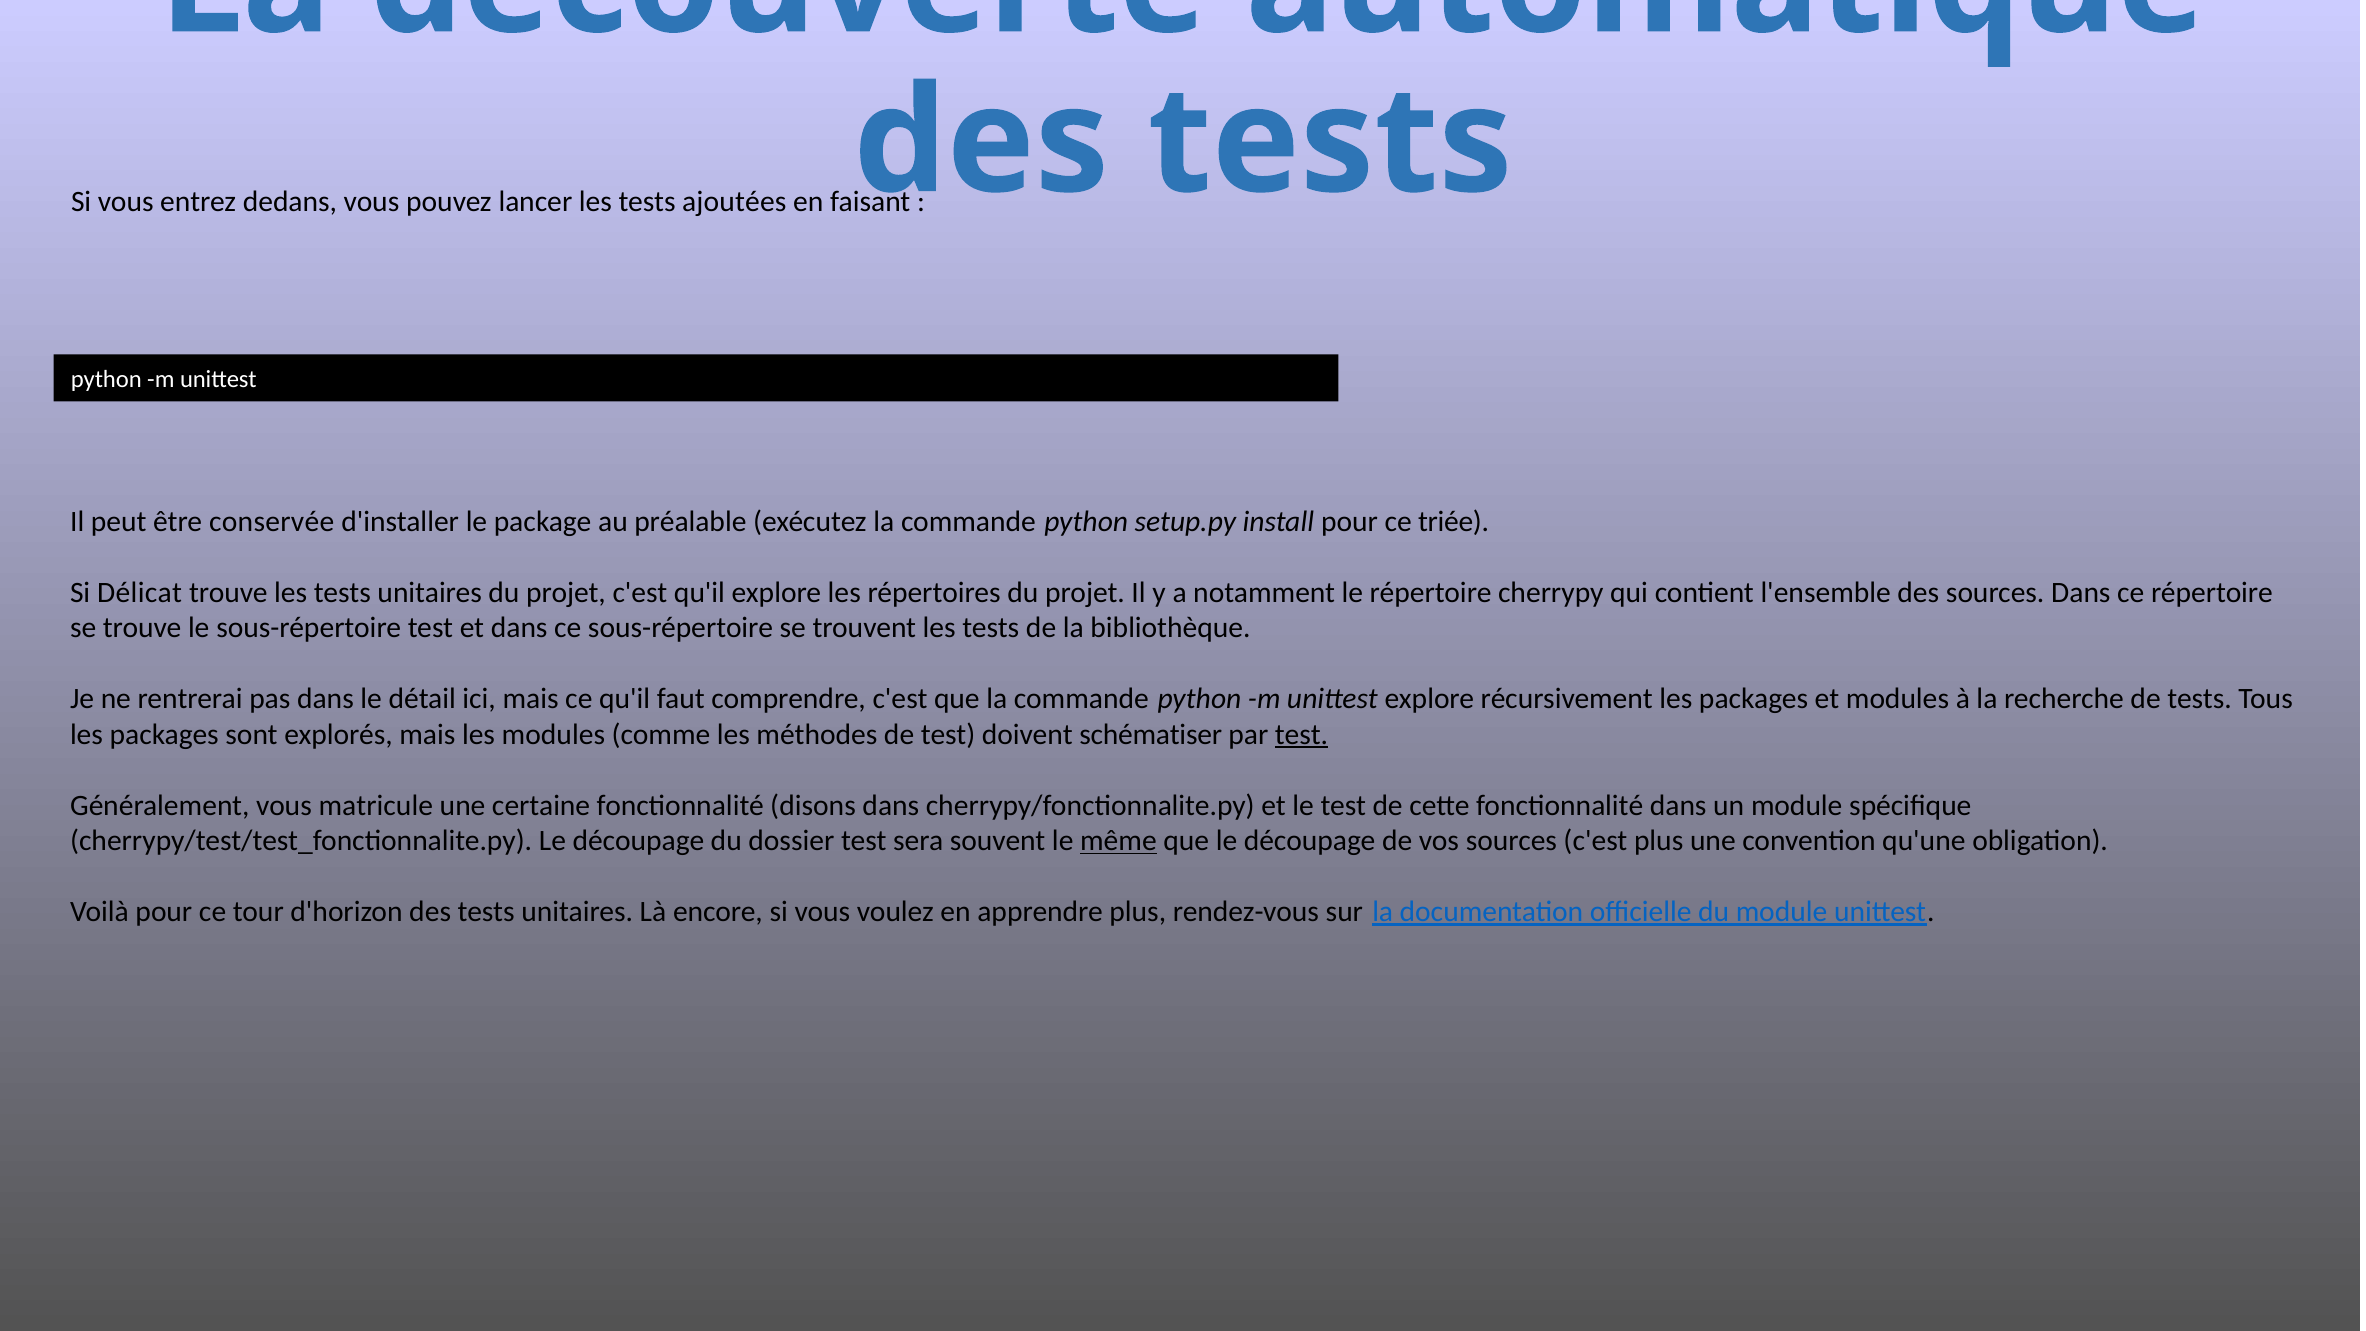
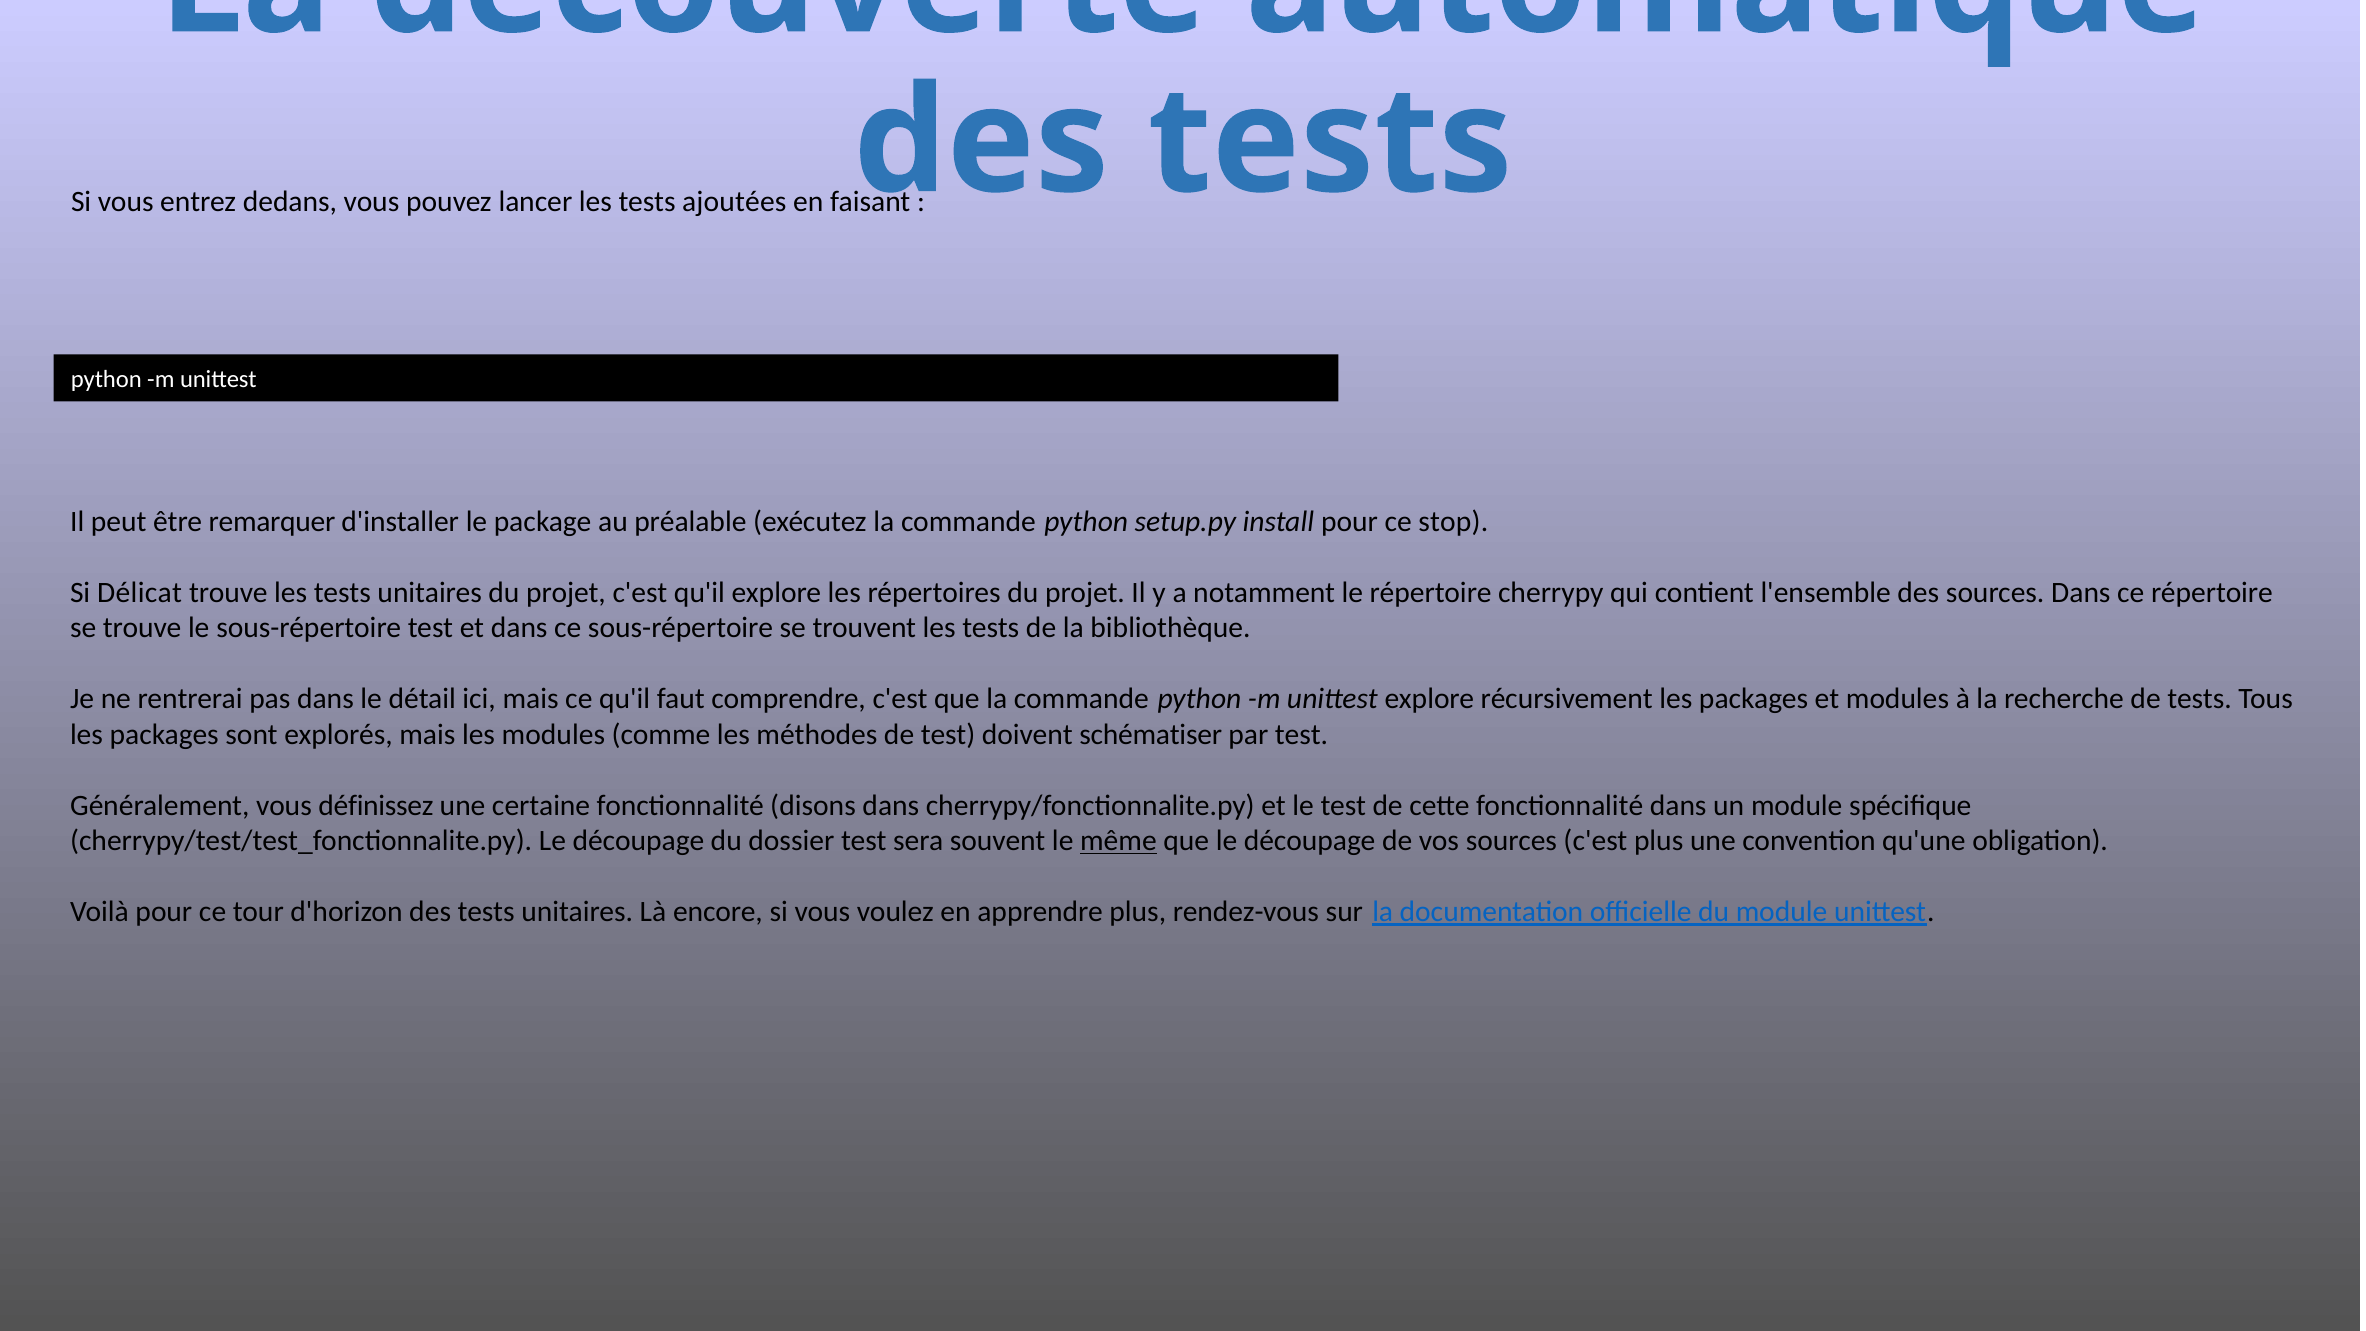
conservée: conservée -> remarquer
triée: triée -> stop
test at (1301, 734) underline: present -> none
matricule: matricule -> définissez
